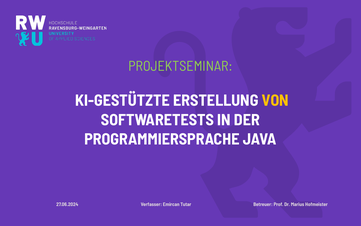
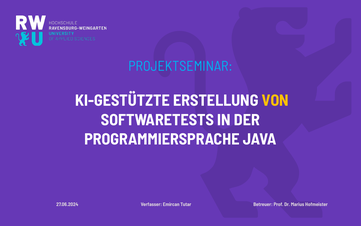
PROJEKTSEMINAR colour: light green -> light blue
